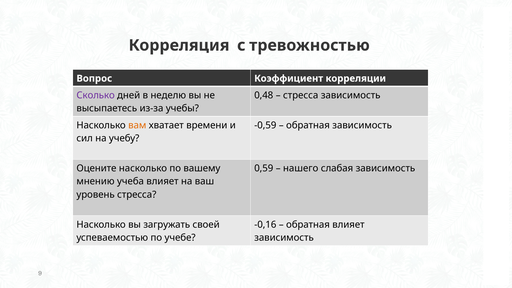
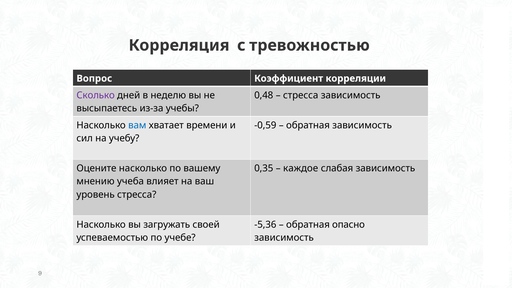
вам colour: orange -> blue
0,59: 0,59 -> 0,35
нашего: нашего -> каждое
-0,16: -0,16 -> -5,36
обратная влияет: влияет -> опасно
